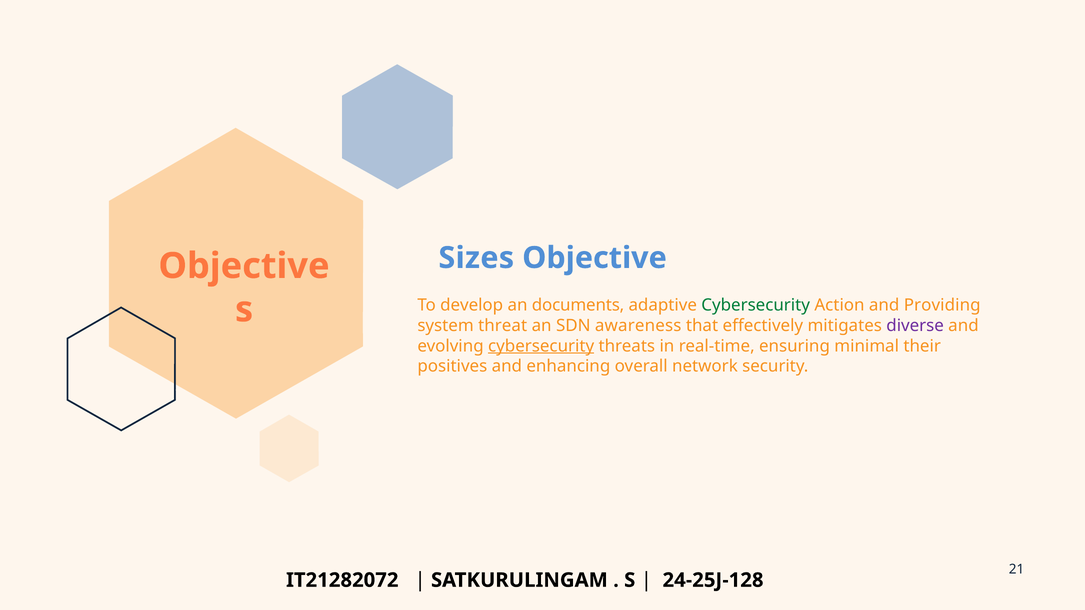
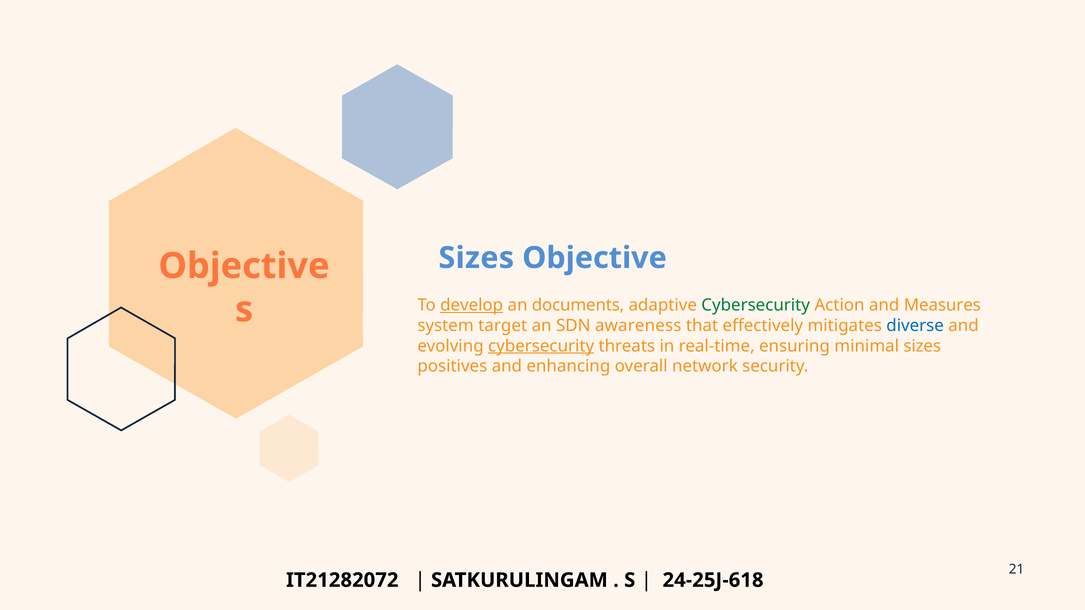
develop underline: none -> present
Providing: Providing -> Measures
threat: threat -> target
diverse colour: purple -> blue
minimal their: their -> sizes
24-25J-128: 24-25J-128 -> 24-25J-618
